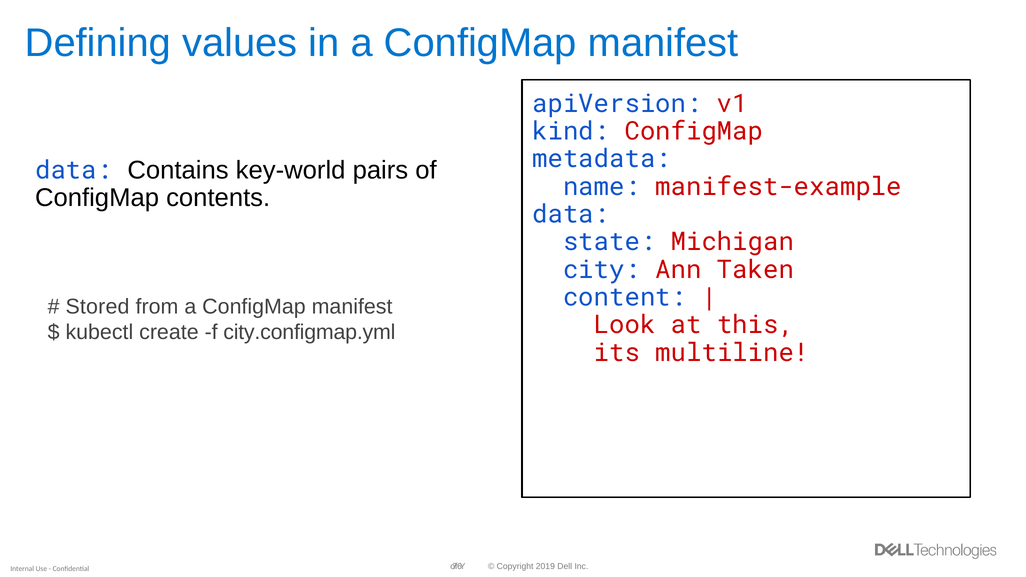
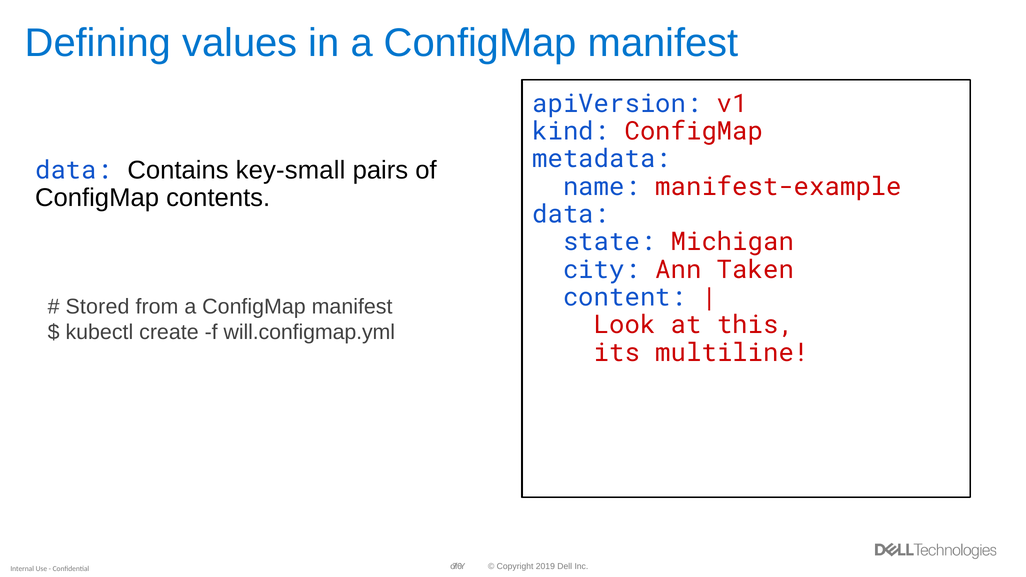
key-world: key-world -> key-small
city.configmap.yml: city.configmap.yml -> will.configmap.yml
